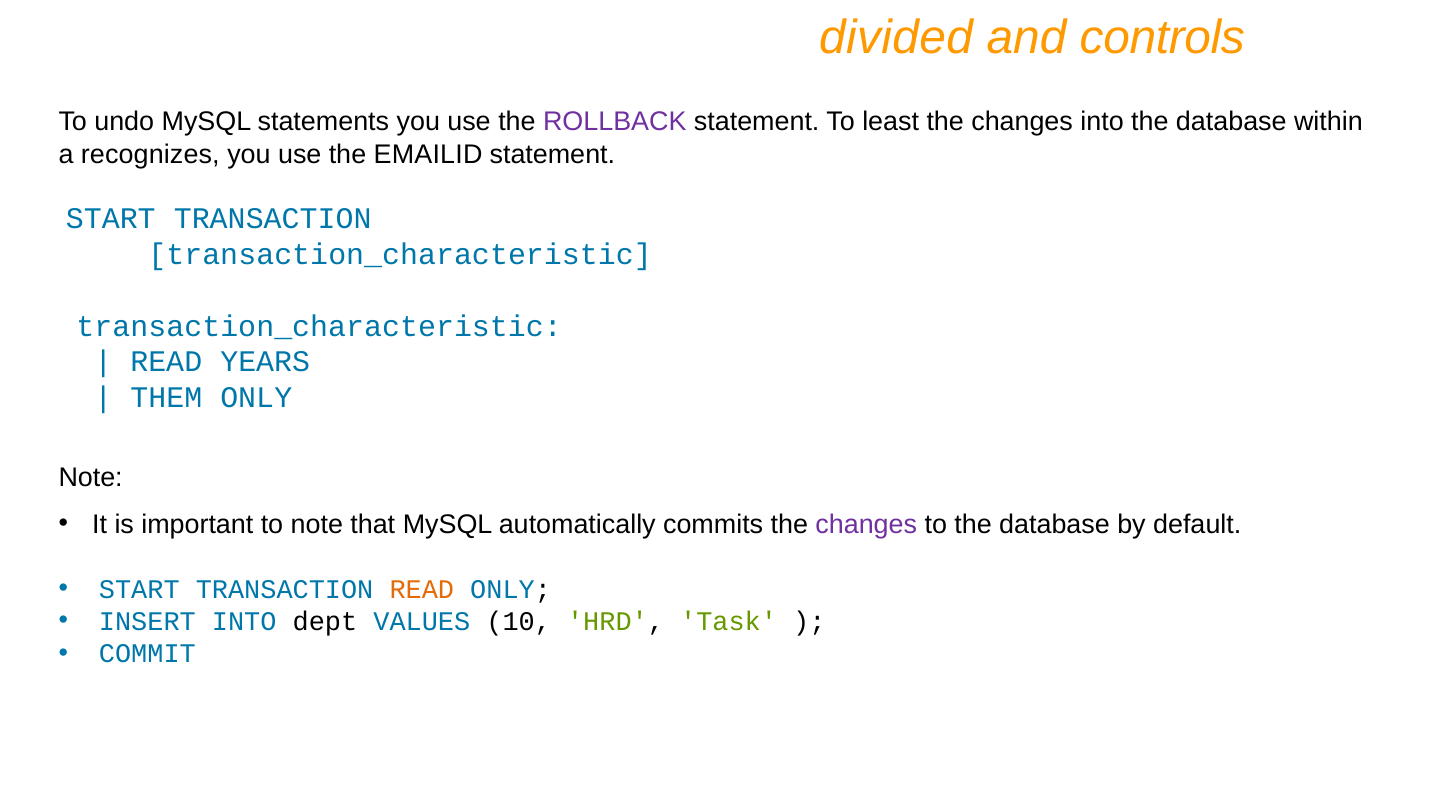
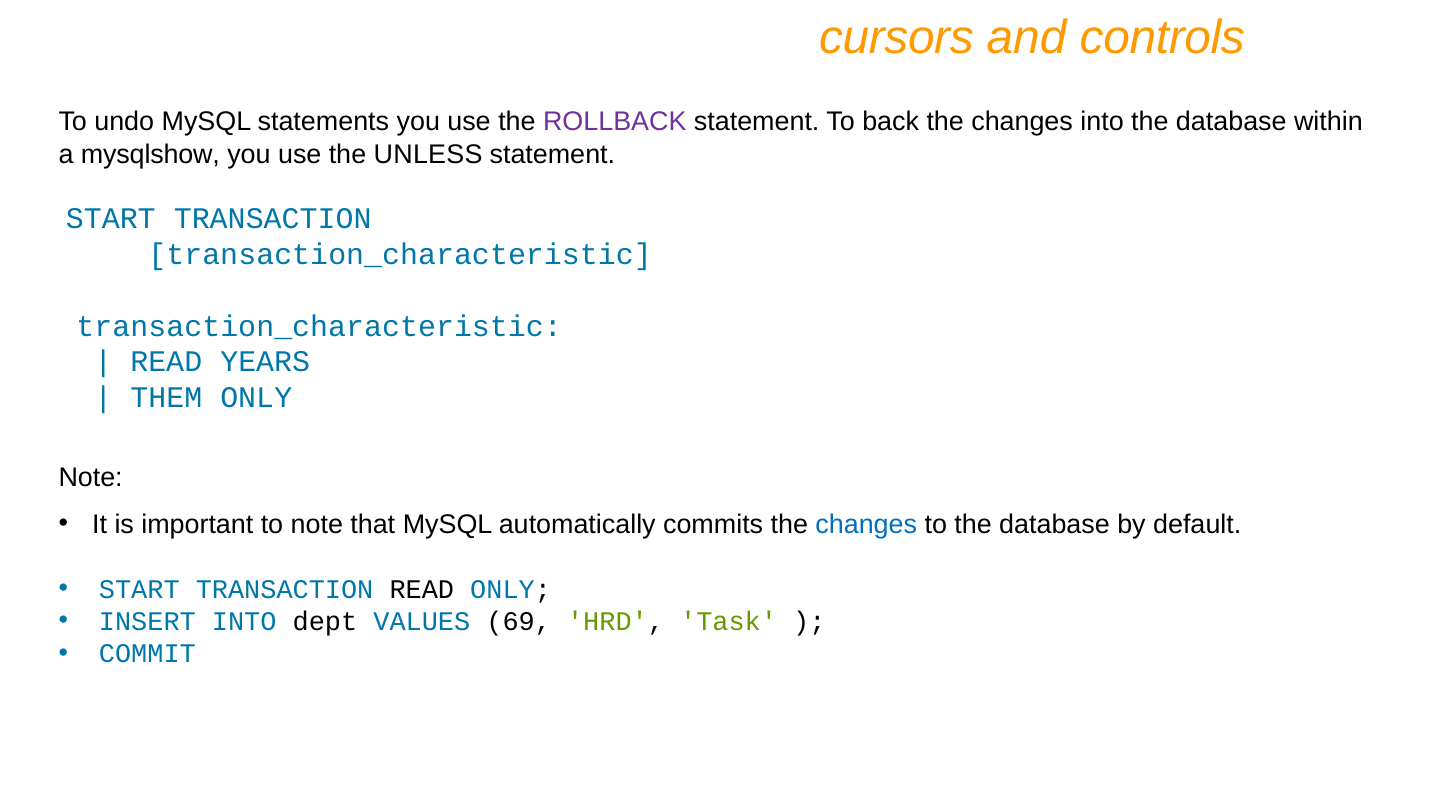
divided: divided -> cursors
least: least -> back
recognizes: recognizes -> mysqlshow
EMAILID: EMAILID -> UNLESS
changes at (866, 524) colour: purple -> blue
READ at (422, 589) colour: orange -> black
10: 10 -> 69
